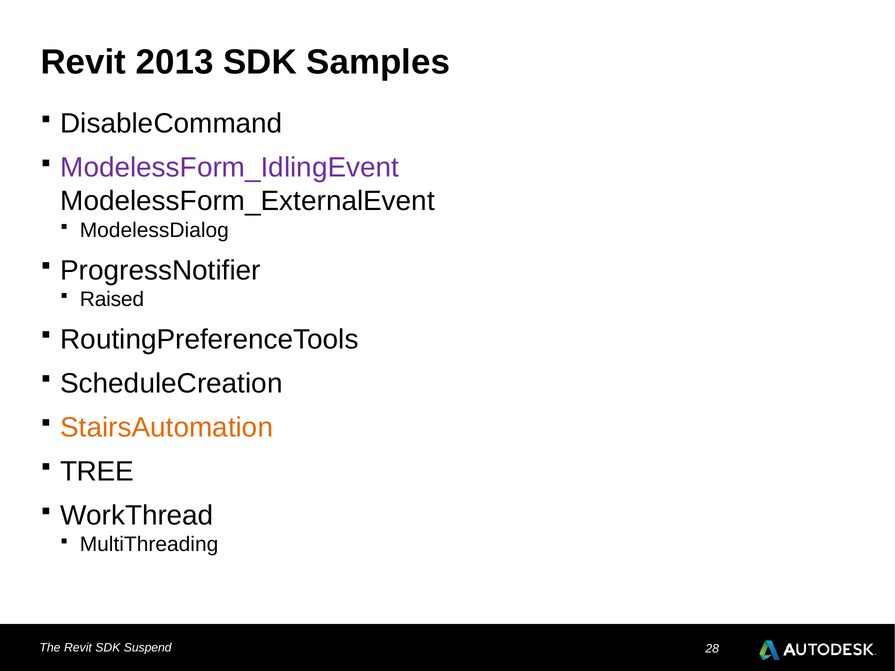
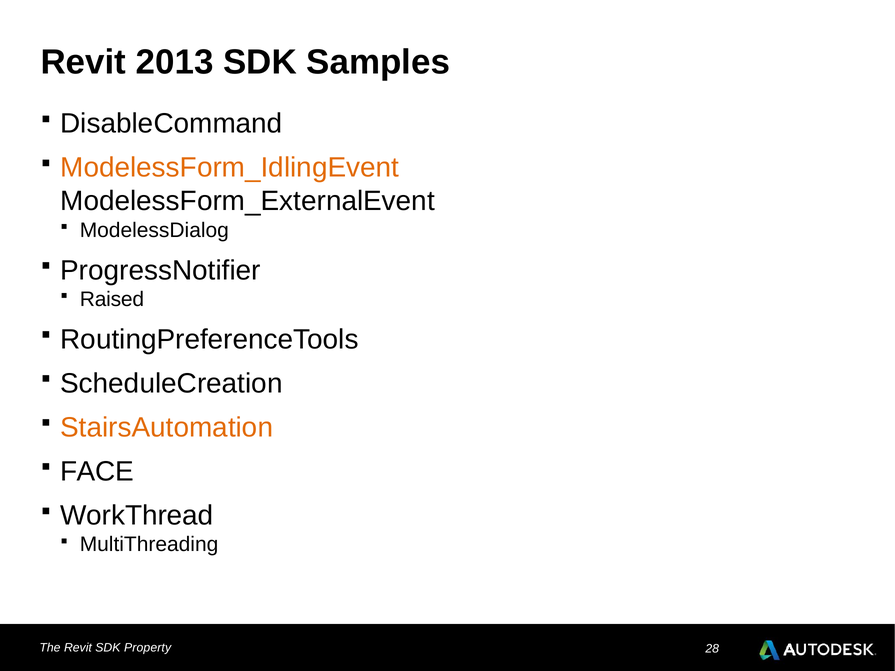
ModelessForm_IdlingEvent colour: purple -> orange
TREE: TREE -> FACE
Suspend: Suspend -> Property
